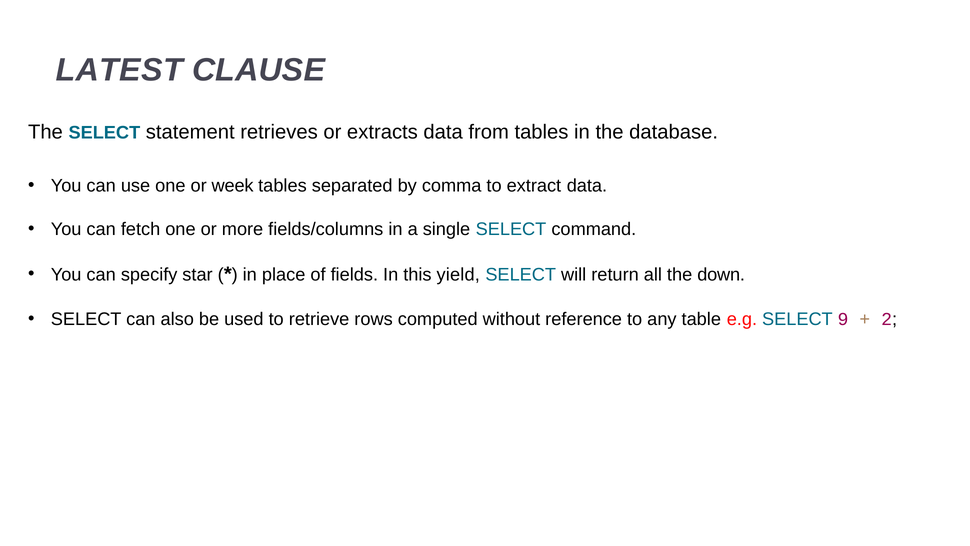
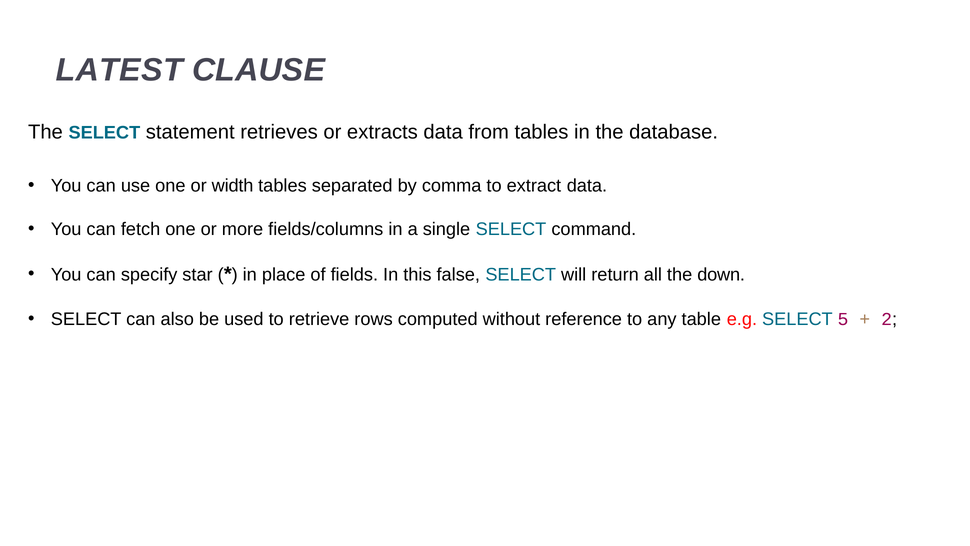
week: week -> width
yield: yield -> false
9: 9 -> 5
